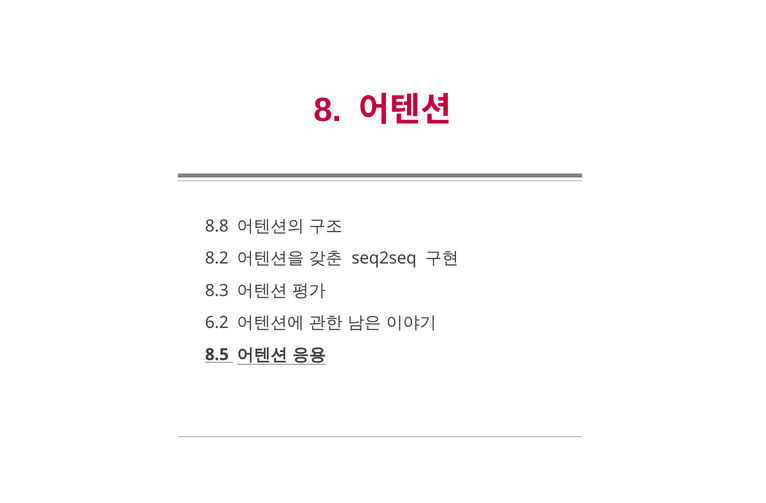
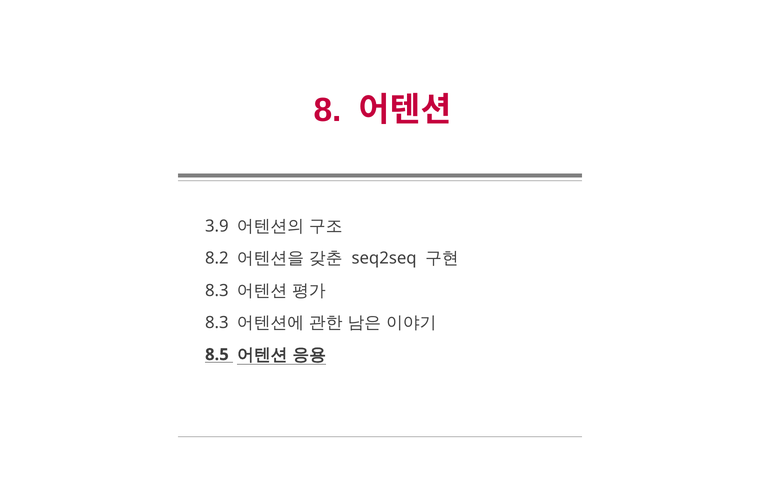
8.8: 8.8 -> 3.9
6.2 at (217, 323): 6.2 -> 8.3
